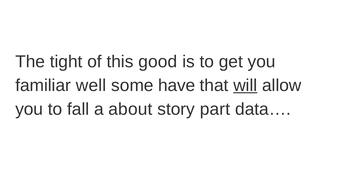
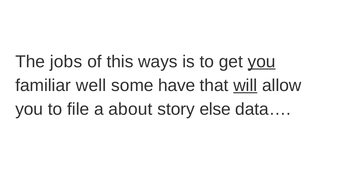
tight: tight -> jobs
good: good -> ways
you at (262, 62) underline: none -> present
fall: fall -> file
part: part -> else
